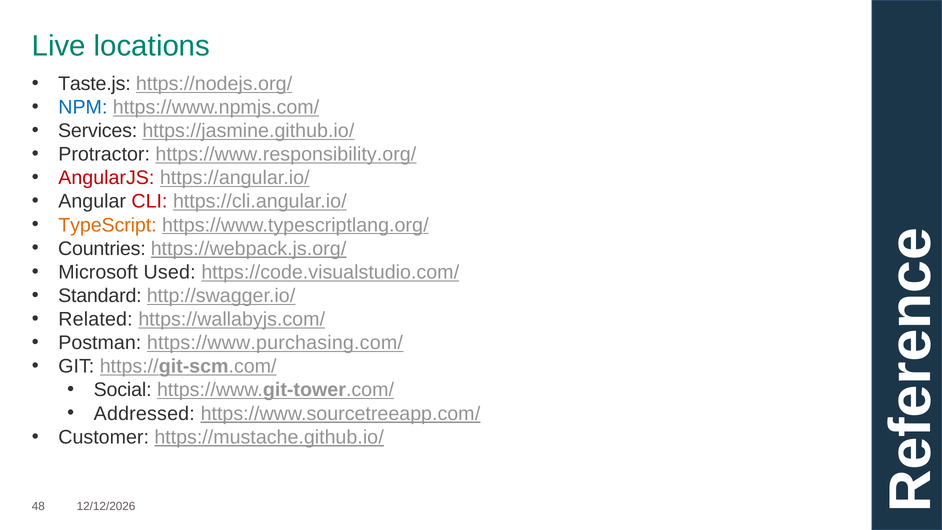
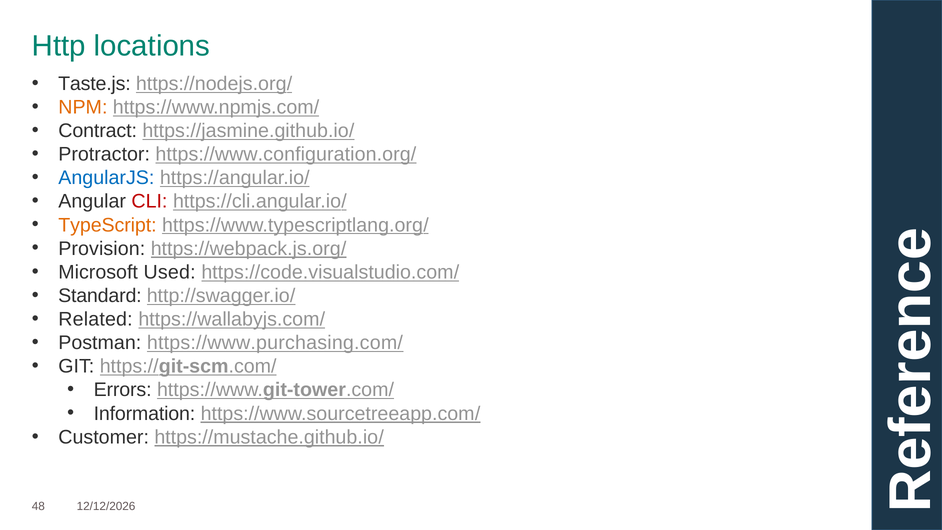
Live: Live -> Http
NPM colour: blue -> orange
Services: Services -> Contract
https://www.responsibility.org/: https://www.responsibility.org/ -> https://www.configuration.org/
AngularJS colour: red -> blue
Countries: Countries -> Provision
Social: Social -> Errors
Addressed: Addressed -> Information
